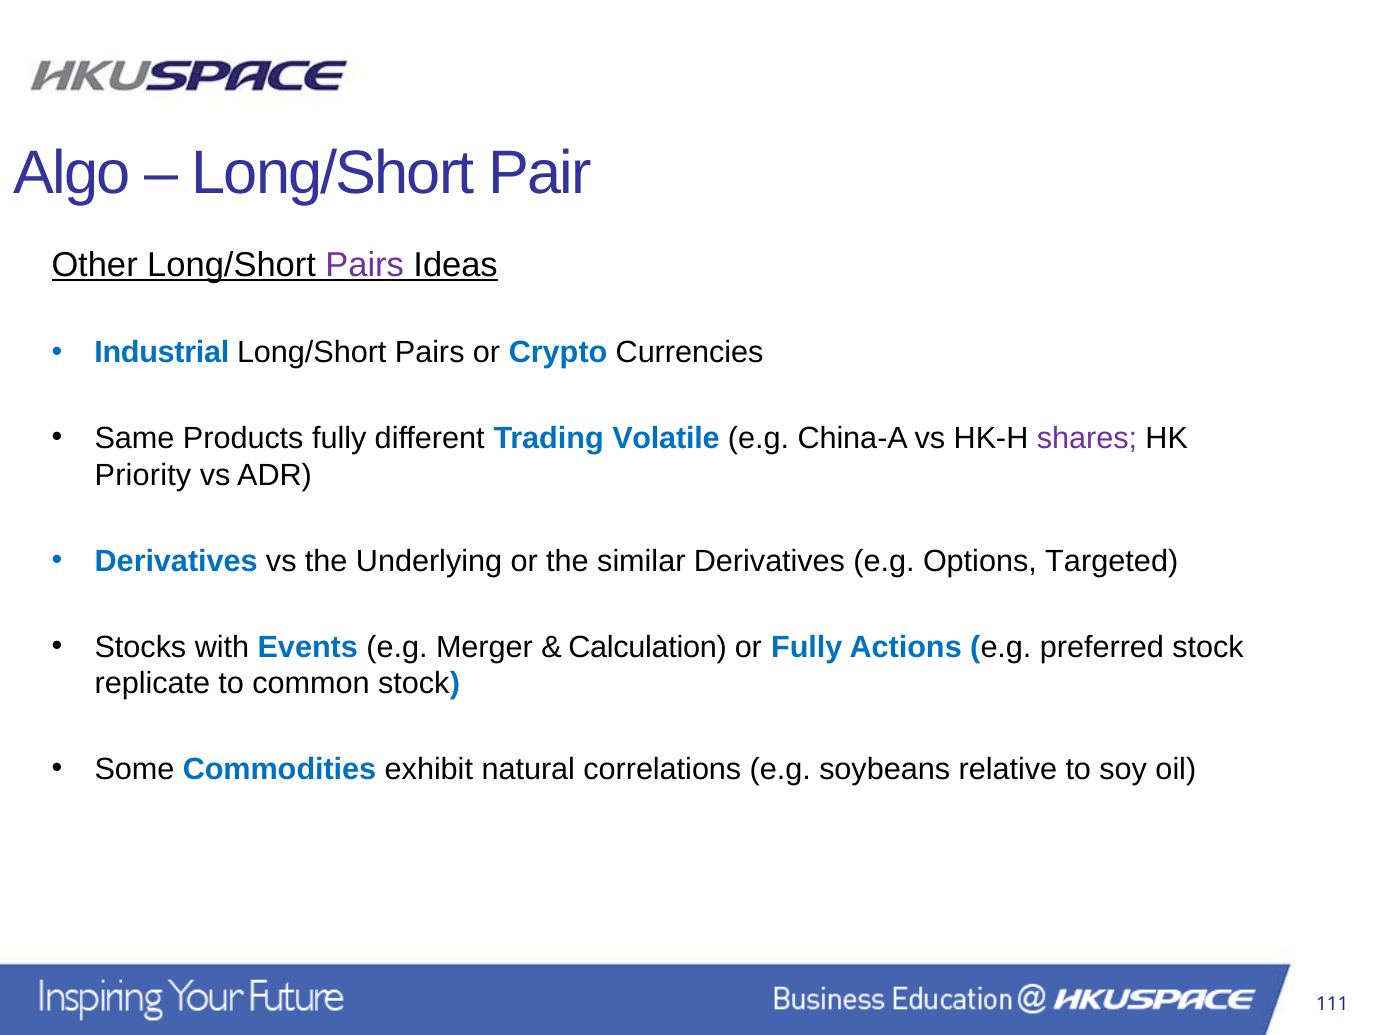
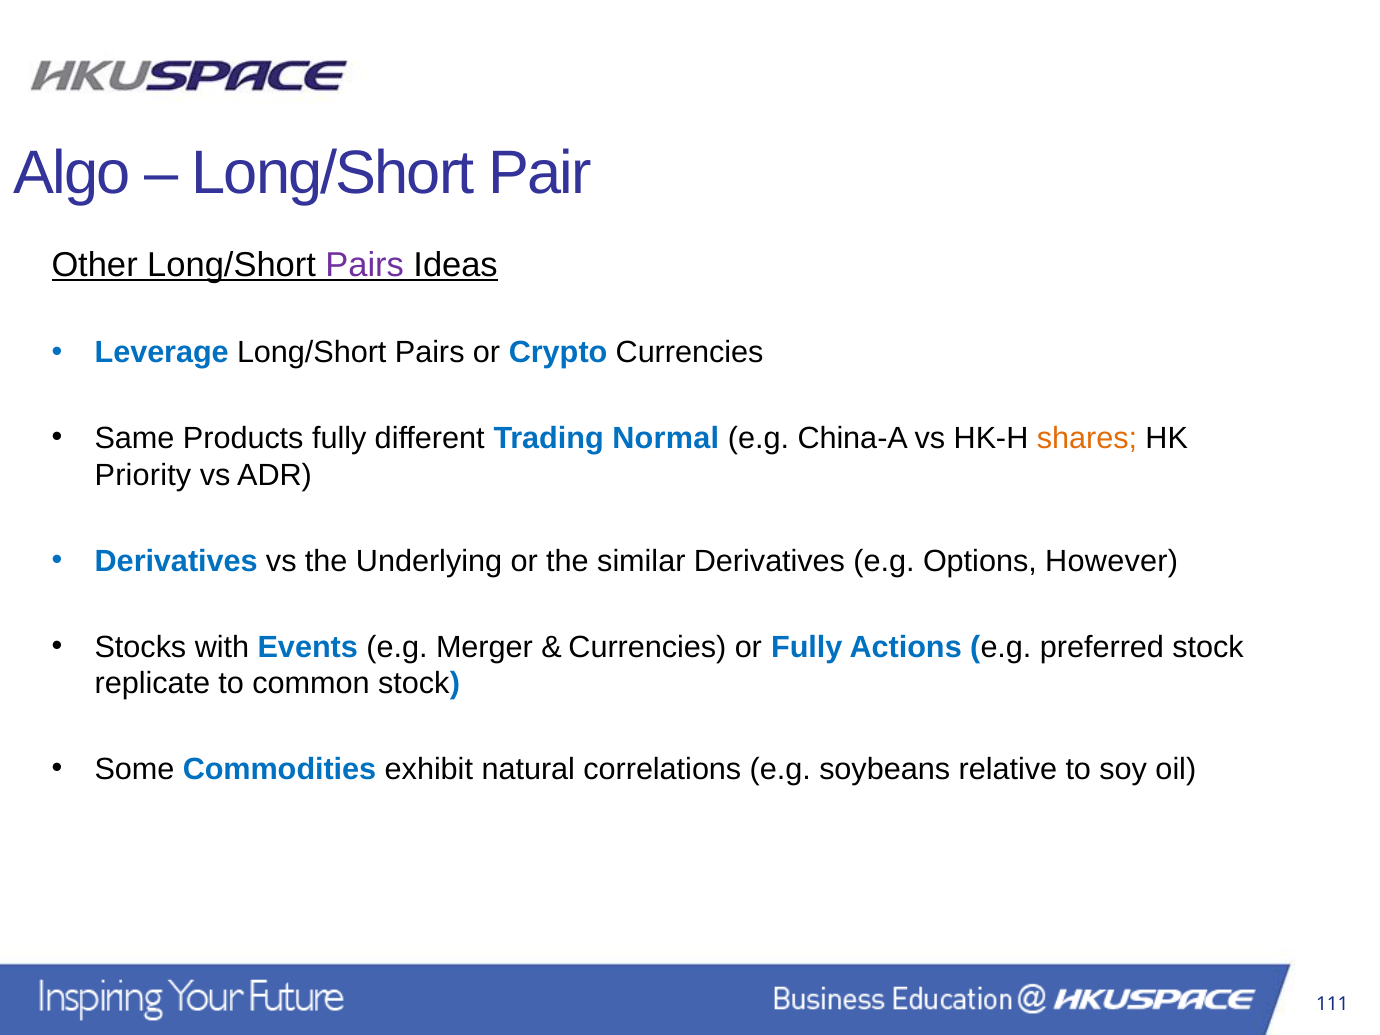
Industrial: Industrial -> Leverage
Volatile: Volatile -> Normal
shares colour: purple -> orange
Targeted: Targeted -> However
Calculation at (648, 647): Calculation -> Currencies
